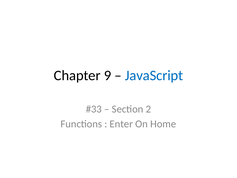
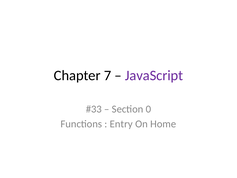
9: 9 -> 7
JavaScript colour: blue -> purple
2: 2 -> 0
Enter: Enter -> Entry
